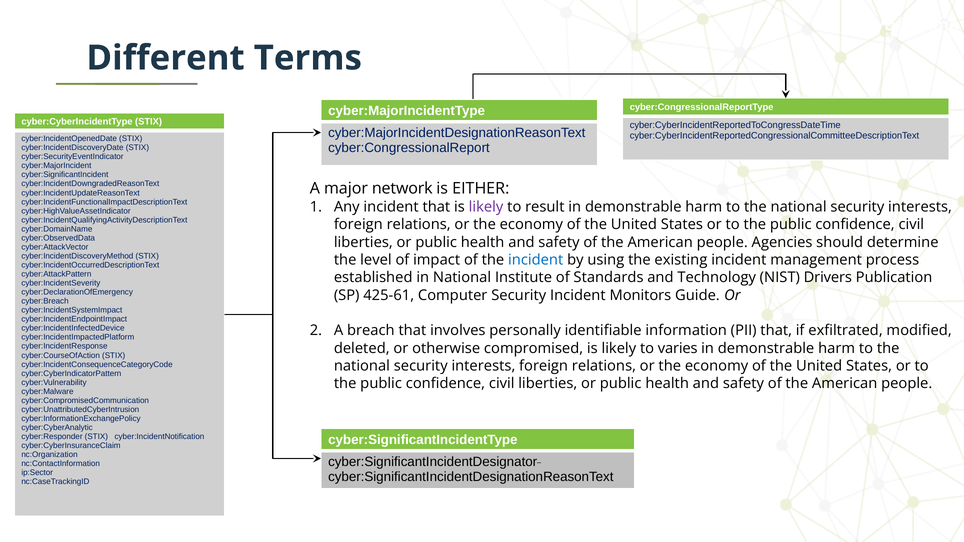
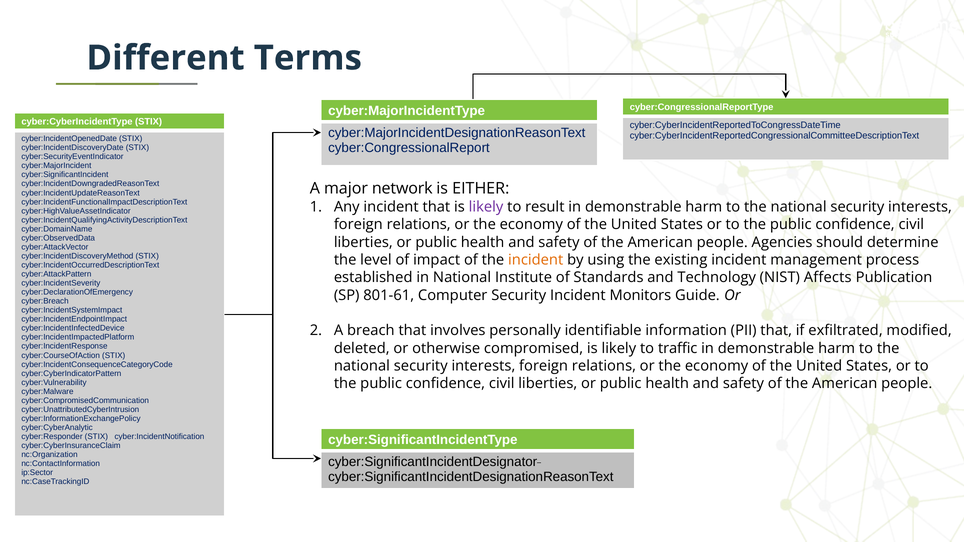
incident at (536, 260) colour: blue -> orange
Drivers: Drivers -> Affects
425-61: 425-61 -> 801-61
varies: varies -> traffic
